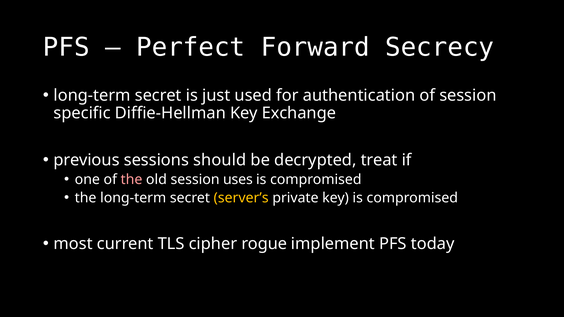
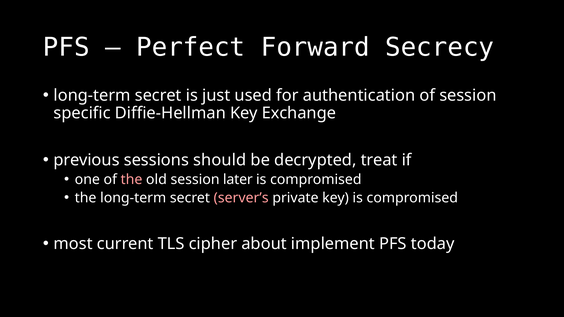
uses: uses -> later
server’s colour: yellow -> pink
rogue: rogue -> about
